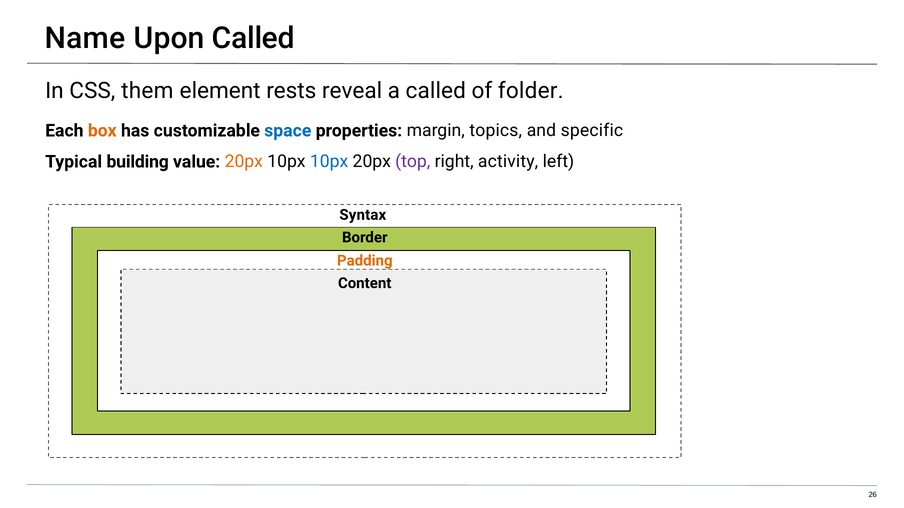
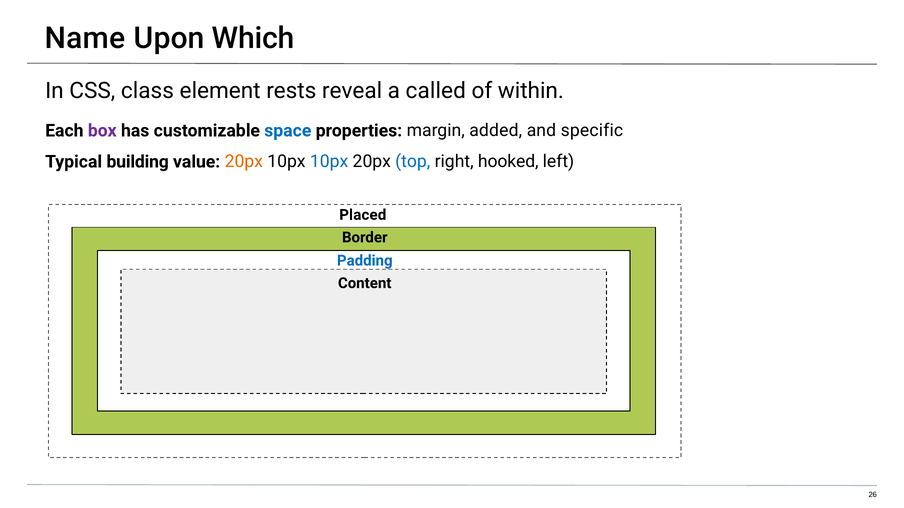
Upon Called: Called -> Which
them: them -> class
folder: folder -> within
box colour: orange -> purple
topics: topics -> added
top colour: purple -> blue
activity: activity -> hooked
Syntax: Syntax -> Placed
Padding colour: orange -> blue
